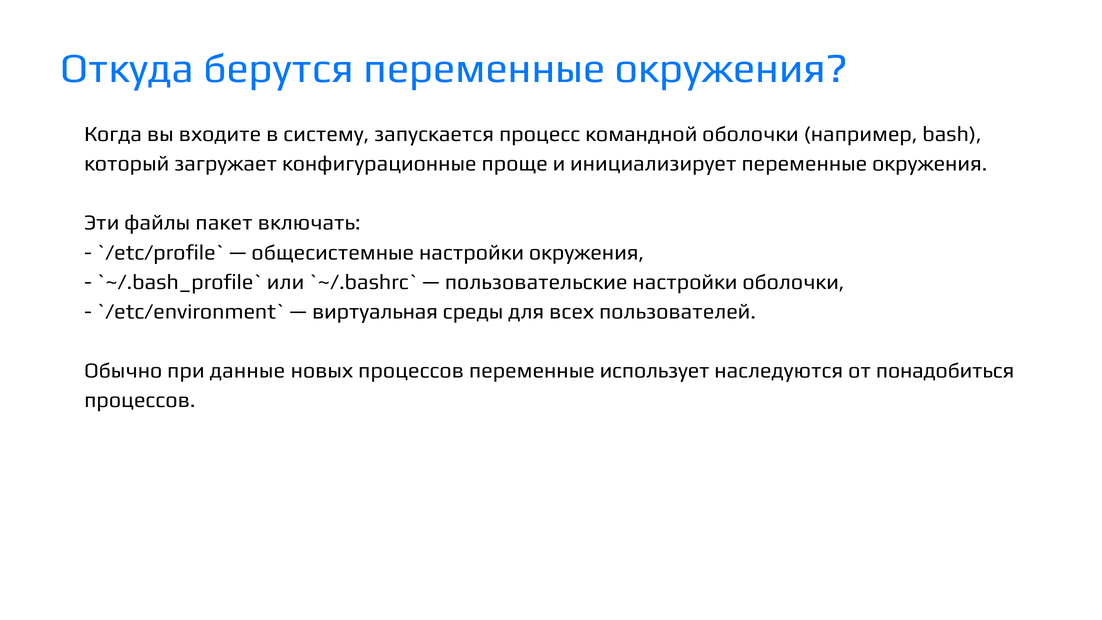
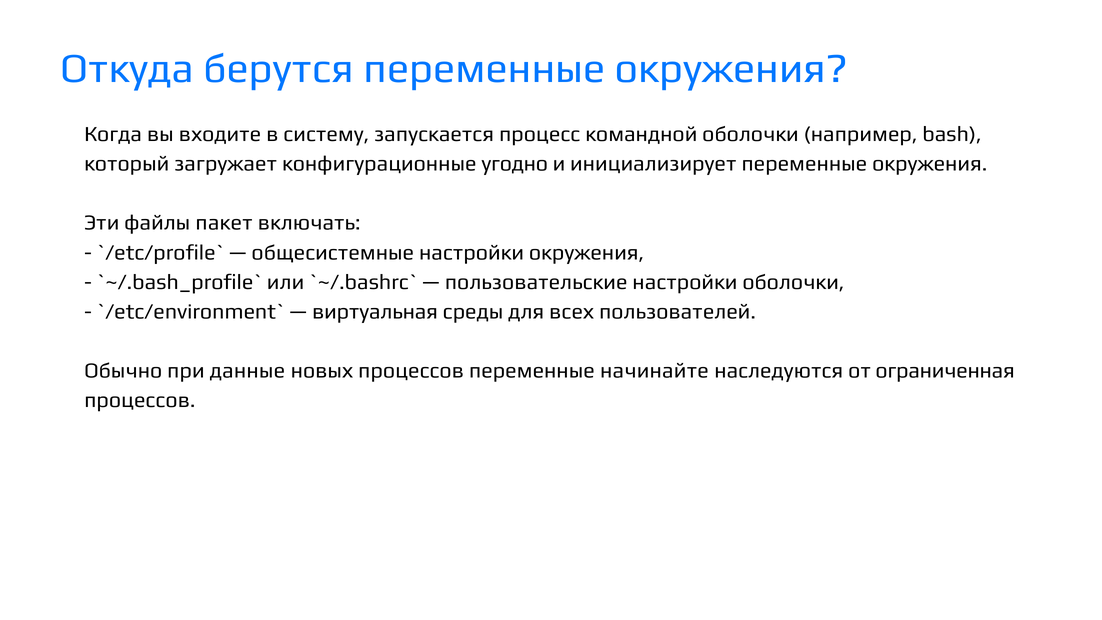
проще: проще -> угодно
использует: использует -> начинайте
понадобиться: понадобиться -> ограниченная
